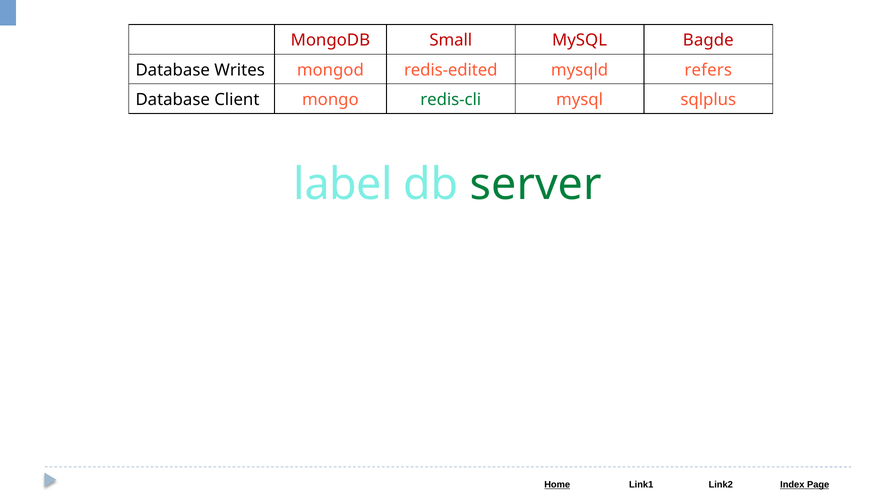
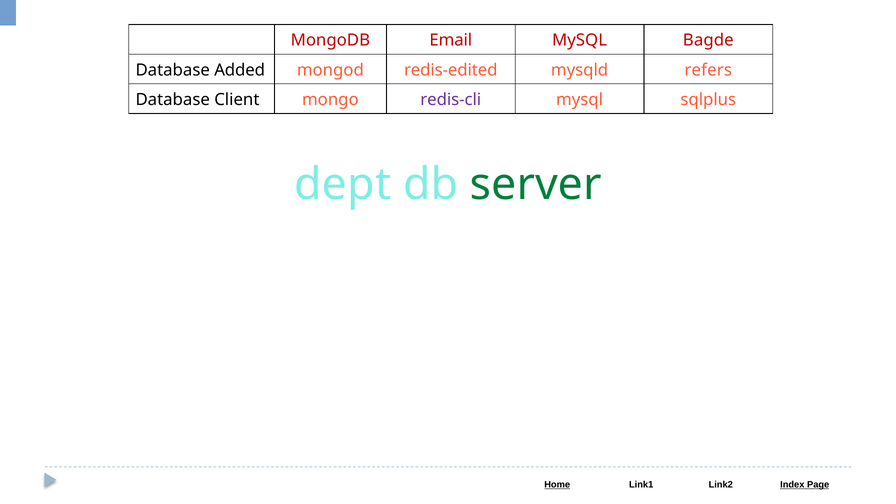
Small: Small -> Email
Writes: Writes -> Added
redis-cli colour: green -> purple
label: label -> dept
